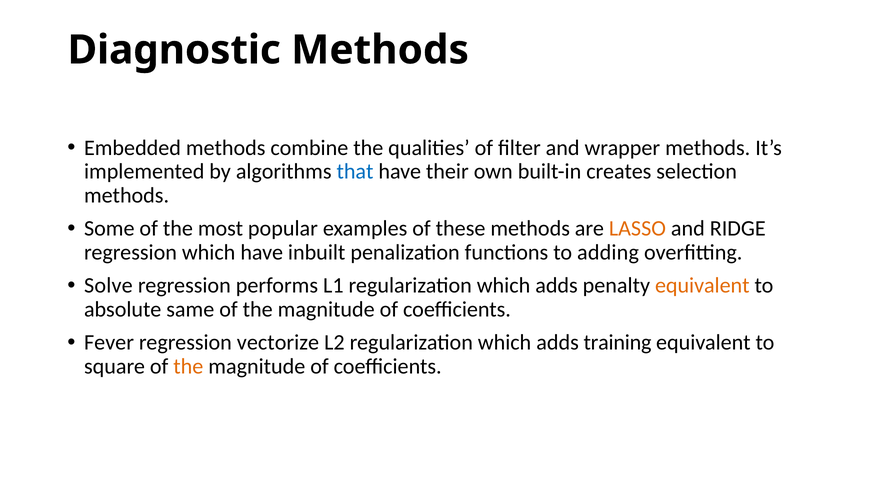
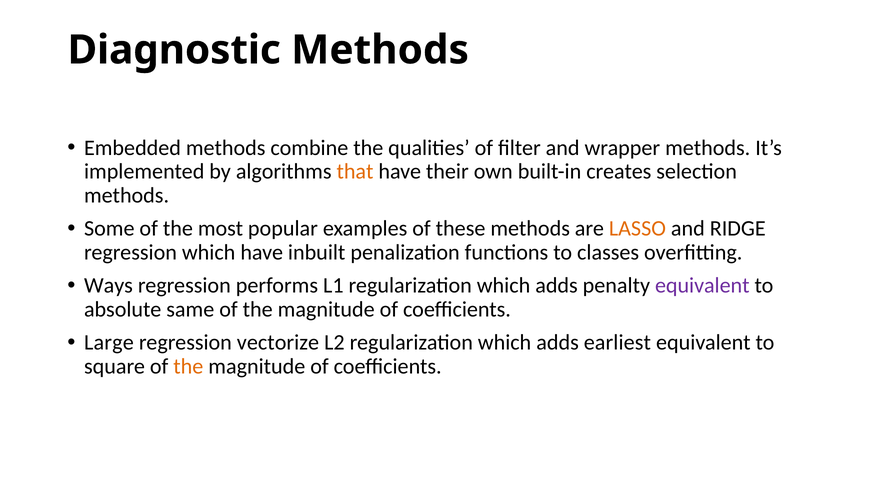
that colour: blue -> orange
adding: adding -> classes
Solve: Solve -> Ways
equivalent at (702, 286) colour: orange -> purple
Fever: Fever -> Large
training: training -> earliest
